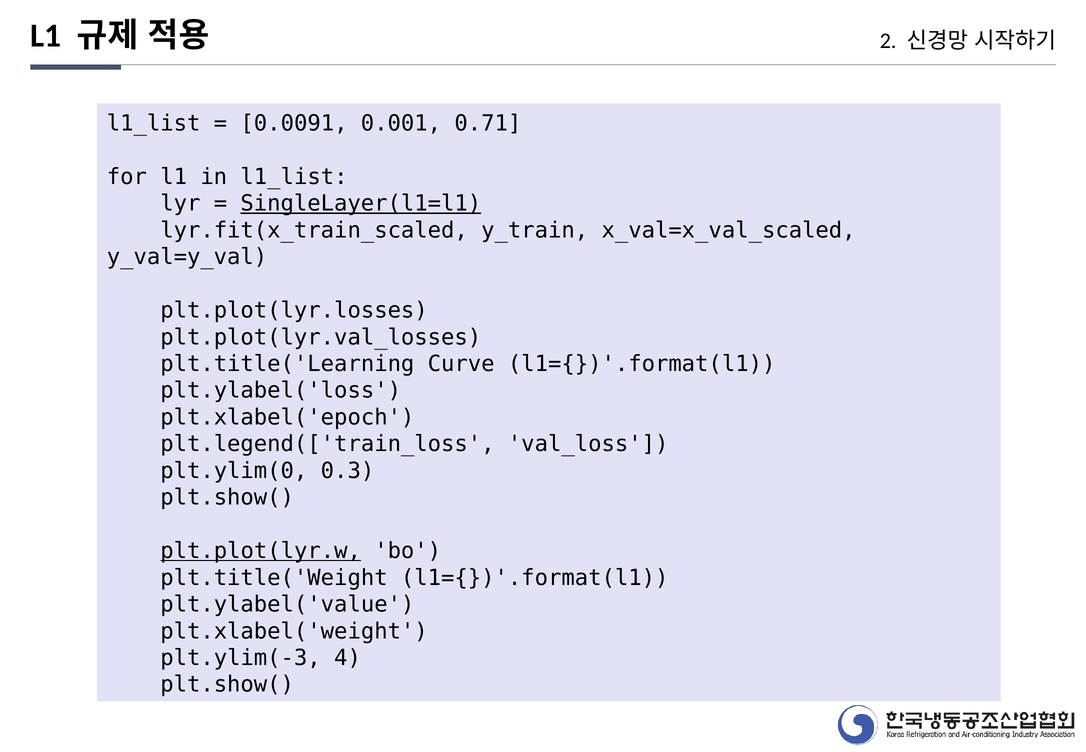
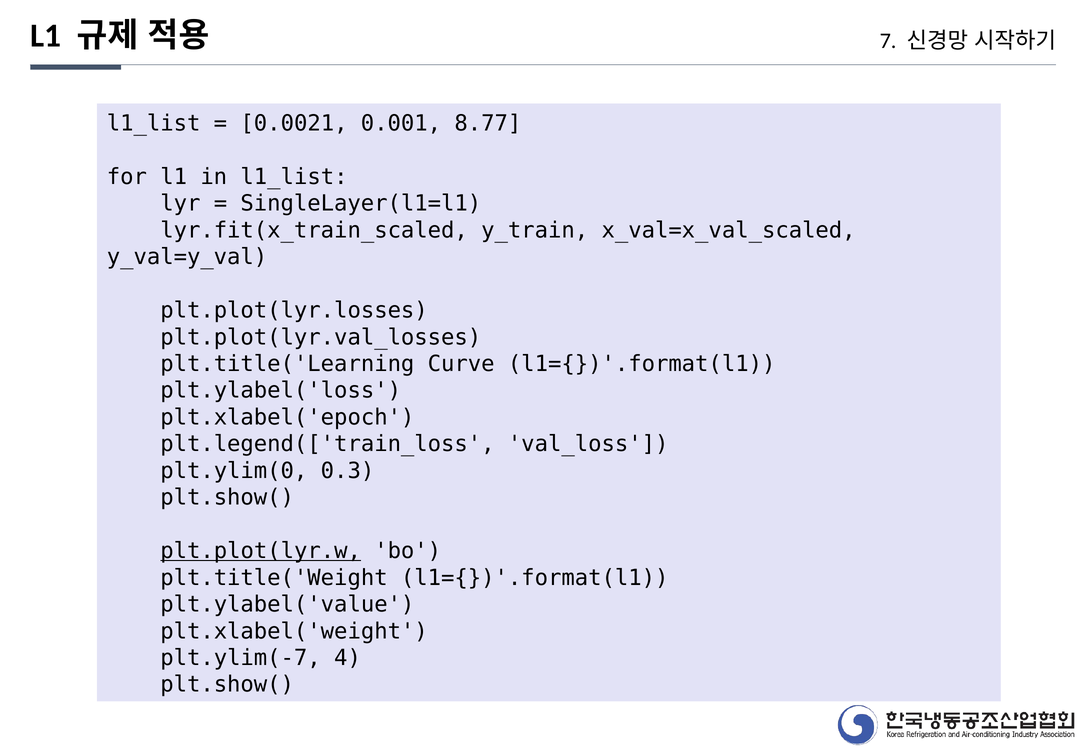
2: 2 -> 7
0.0091: 0.0091 -> 0.0021
0.71: 0.71 -> 8.77
SingleLayer(l1=l1 underline: present -> none
plt.ylim(-3: plt.ylim(-3 -> plt.ylim(-7
